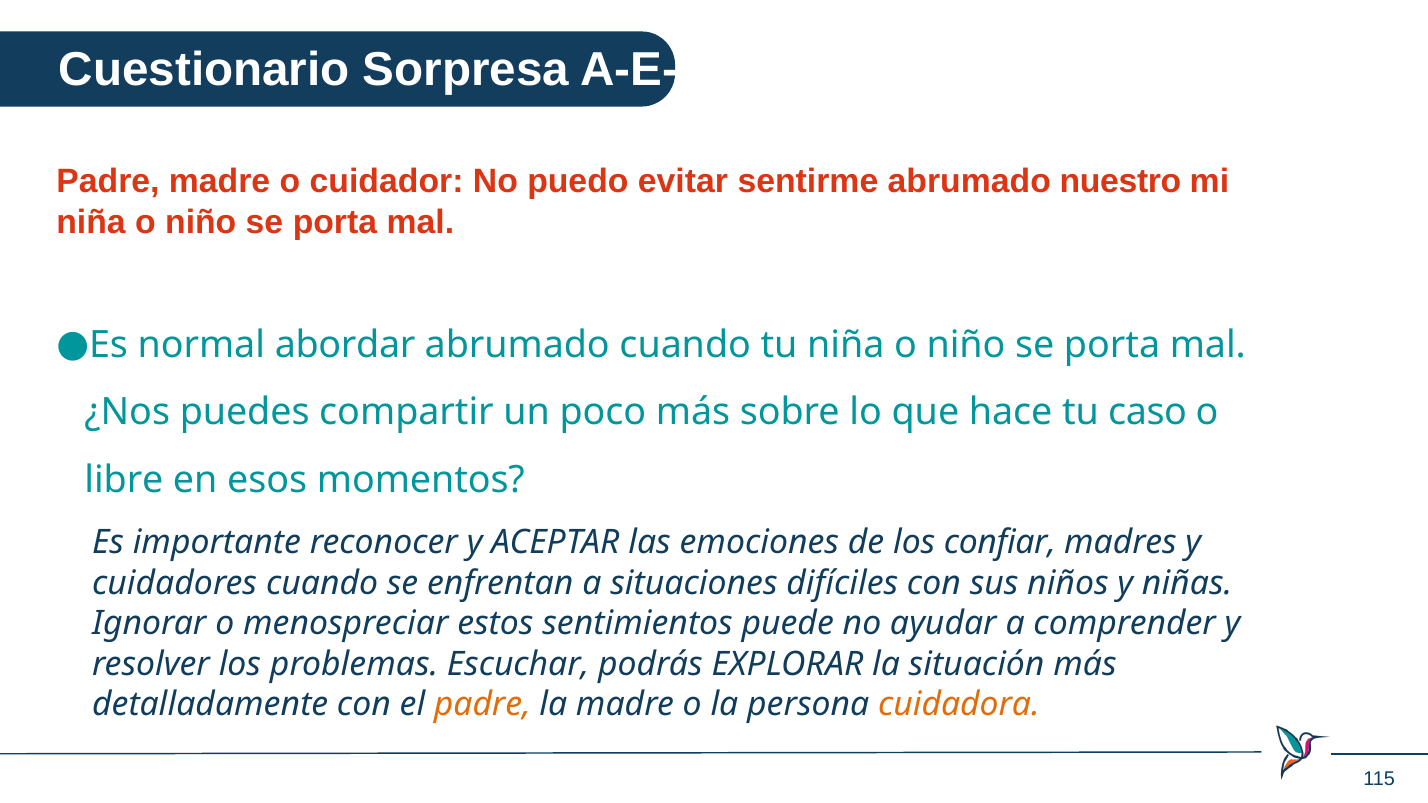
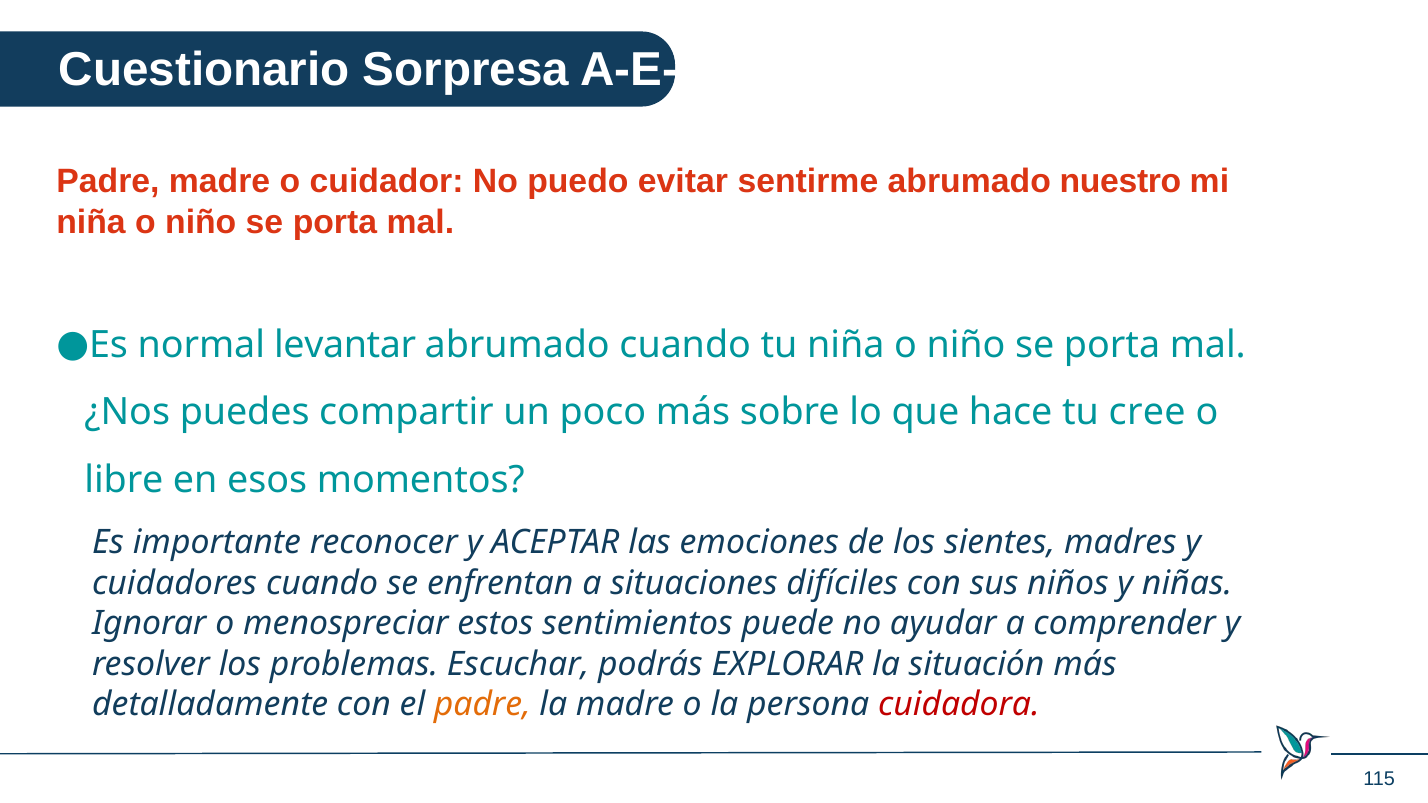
abordar: abordar -> levantar
caso: caso -> cree
confiar: confiar -> sientes
cuidadora colour: orange -> red
